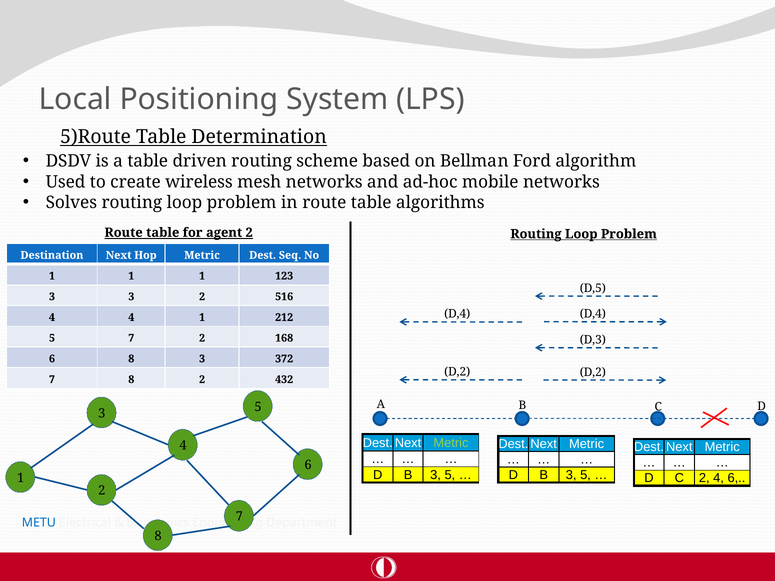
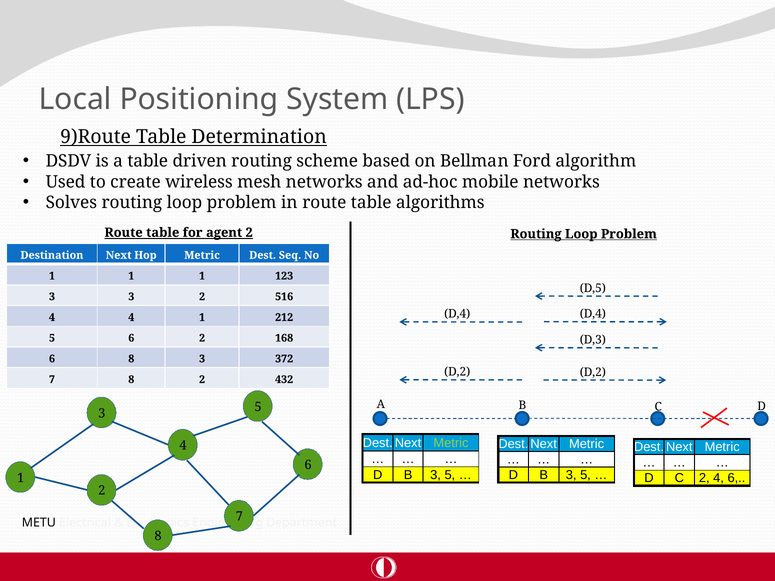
5)Route: 5)Route -> 9)Route
5 7: 7 -> 6
METU colour: blue -> black
